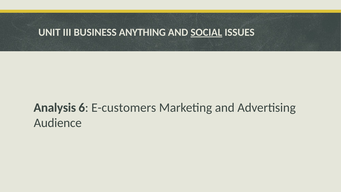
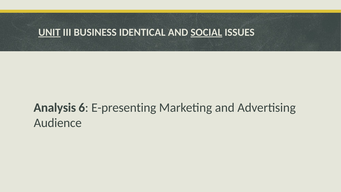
UNIT underline: none -> present
ANYTHING: ANYTHING -> IDENTICAL
E-customers: E-customers -> E-presenting
